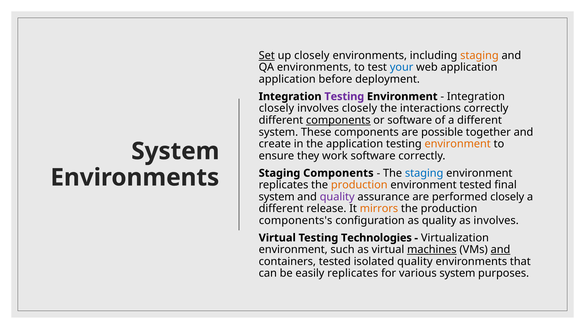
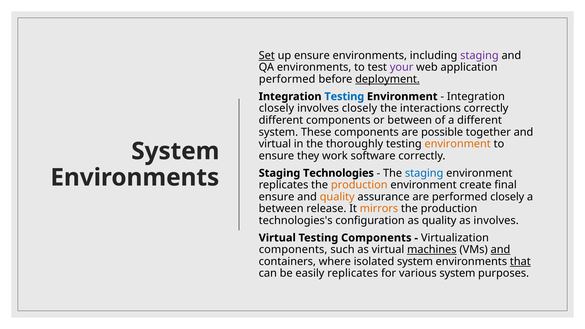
up closely: closely -> ensure
staging at (479, 56) colour: orange -> purple
your colour: blue -> purple
application at (287, 79): application -> performed
deployment underline: none -> present
Testing at (344, 97) colour: purple -> blue
components at (338, 120) underline: present -> none
or software: software -> between
create at (275, 144): create -> virtual
the application: application -> thoroughly
Staging Components: Components -> Technologies
environment tested: tested -> create
system at (277, 197): system -> ensure
quality at (337, 197) colour: purple -> orange
different at (281, 209): different -> between
components's: components's -> technologies's
Testing Technologies: Technologies -> Components
environment at (293, 250): environment -> components
containers tested: tested -> where
isolated quality: quality -> system
that underline: none -> present
